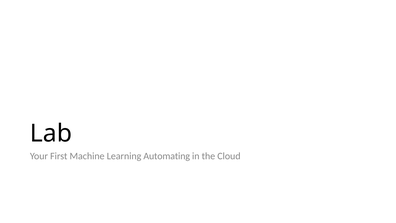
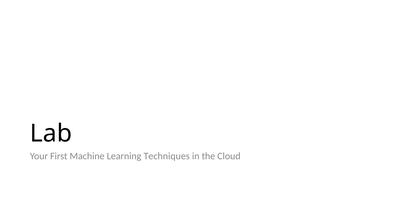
Automating: Automating -> Techniques
